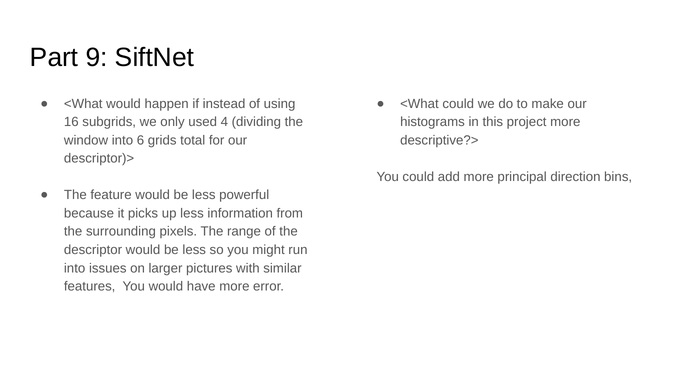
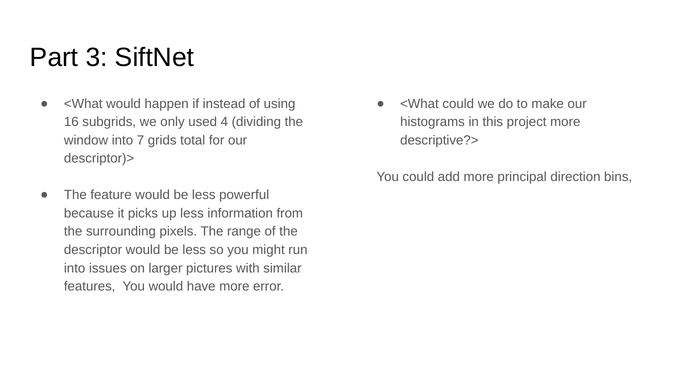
9: 9 -> 3
6: 6 -> 7
